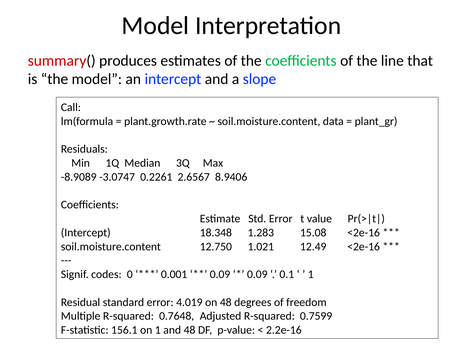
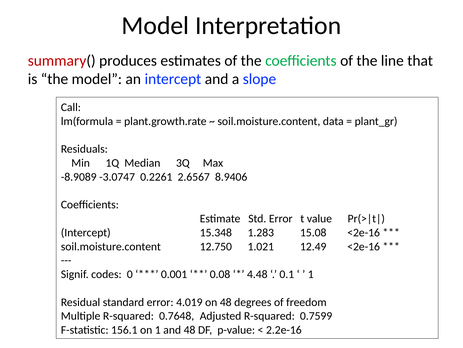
18.348: 18.348 -> 15.348
0.09 at (220, 274): 0.09 -> 0.08
0.09 at (257, 274): 0.09 -> 4.48
